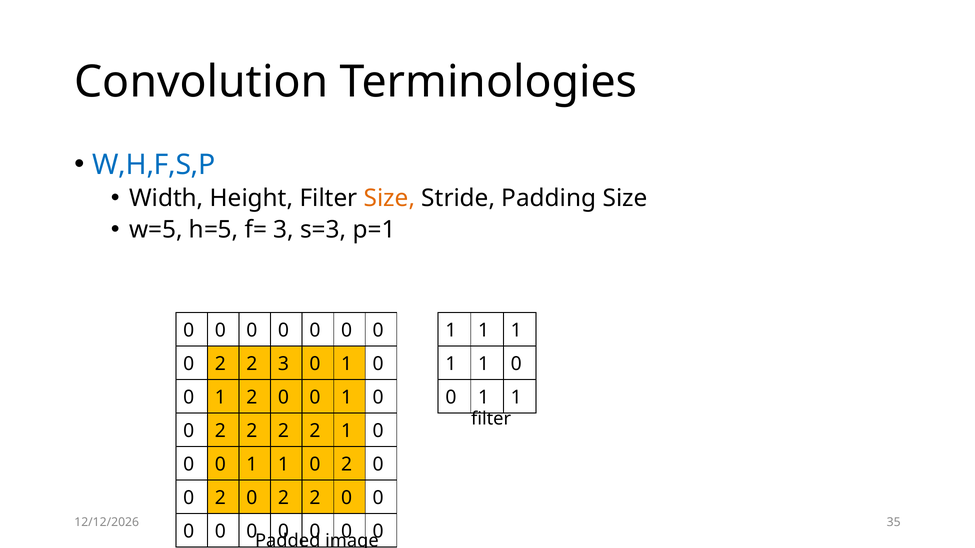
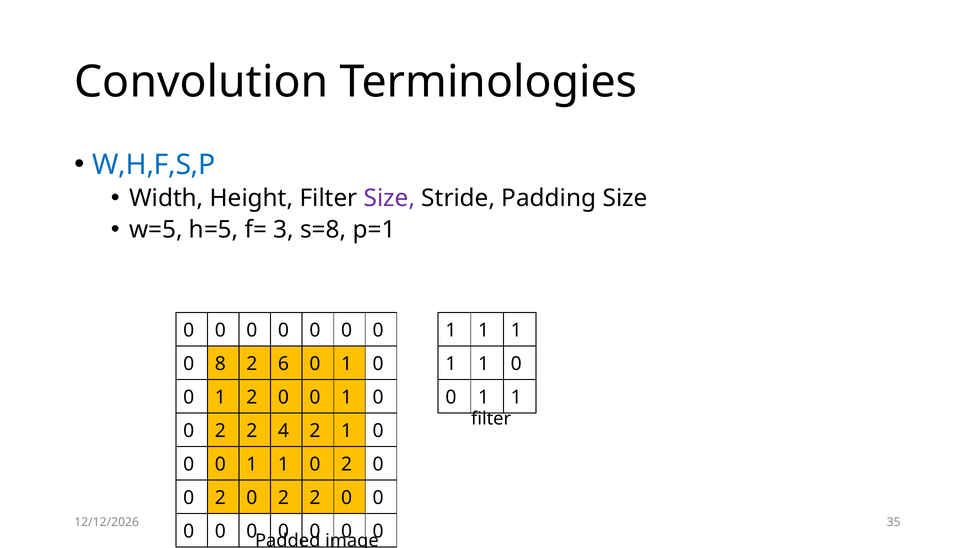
Size at (389, 198) colour: orange -> purple
s=3: s=3 -> s=8
2 at (220, 364): 2 -> 8
2 3: 3 -> 6
0 2 2 2: 2 -> 4
